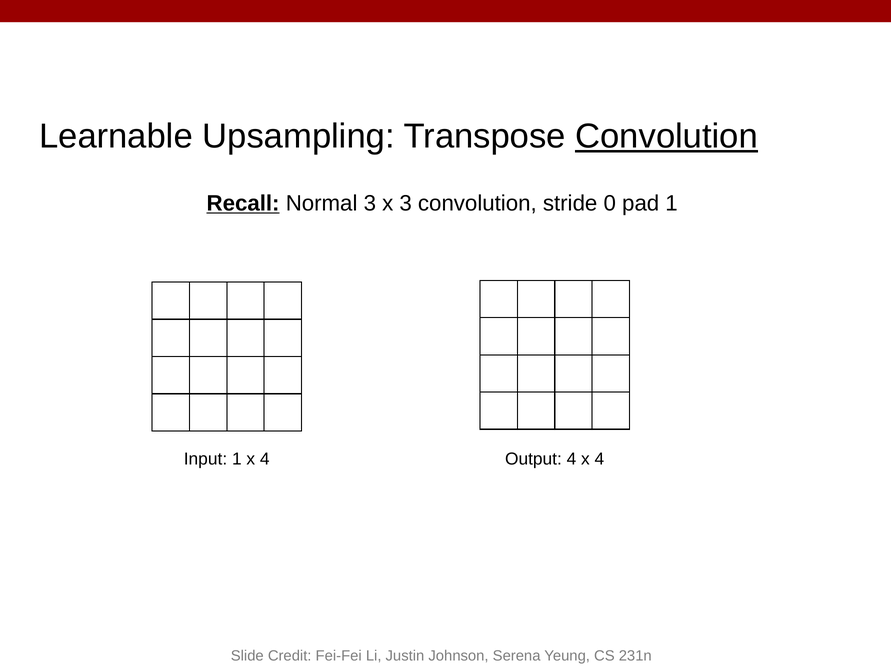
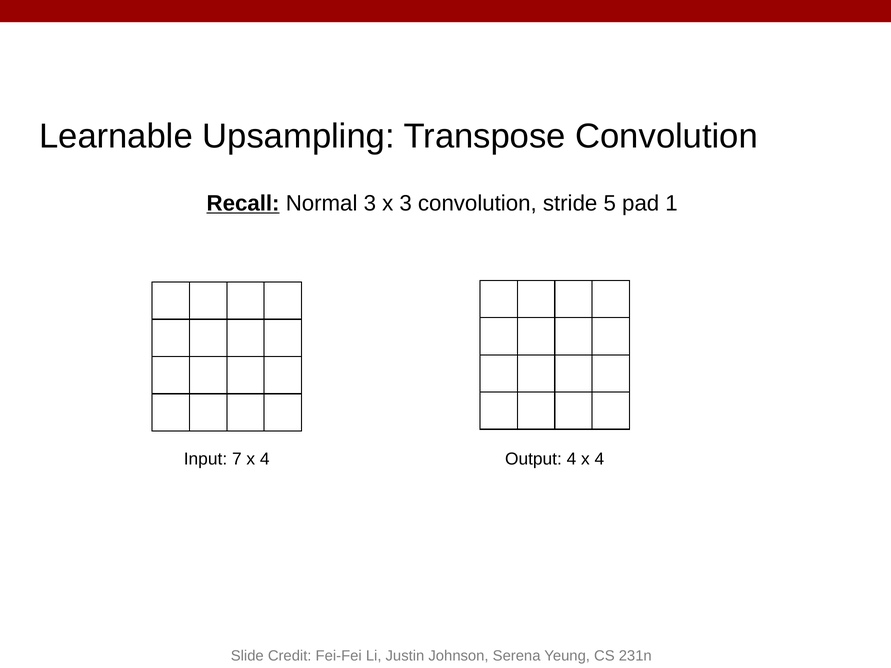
Convolution at (667, 136) underline: present -> none
0: 0 -> 5
Input 1: 1 -> 7
